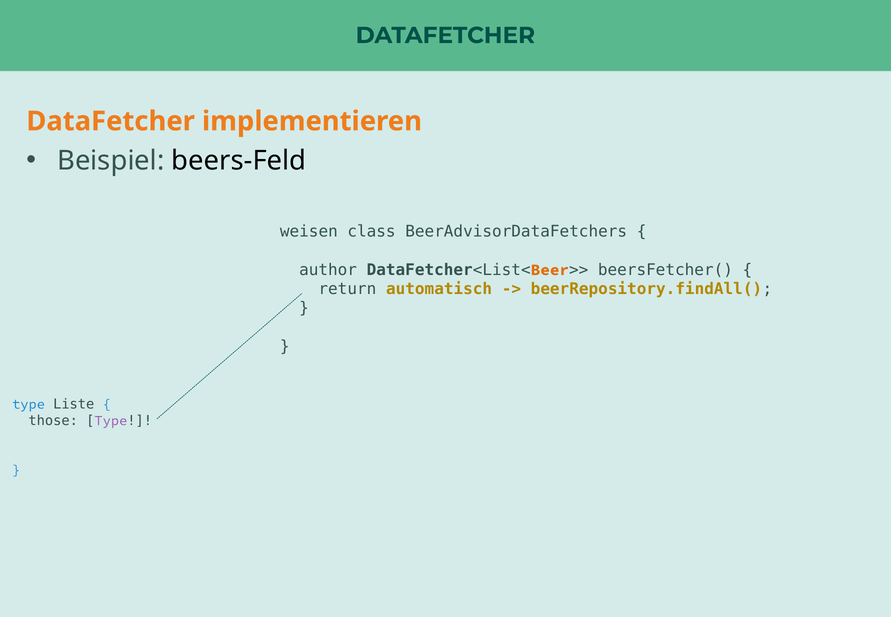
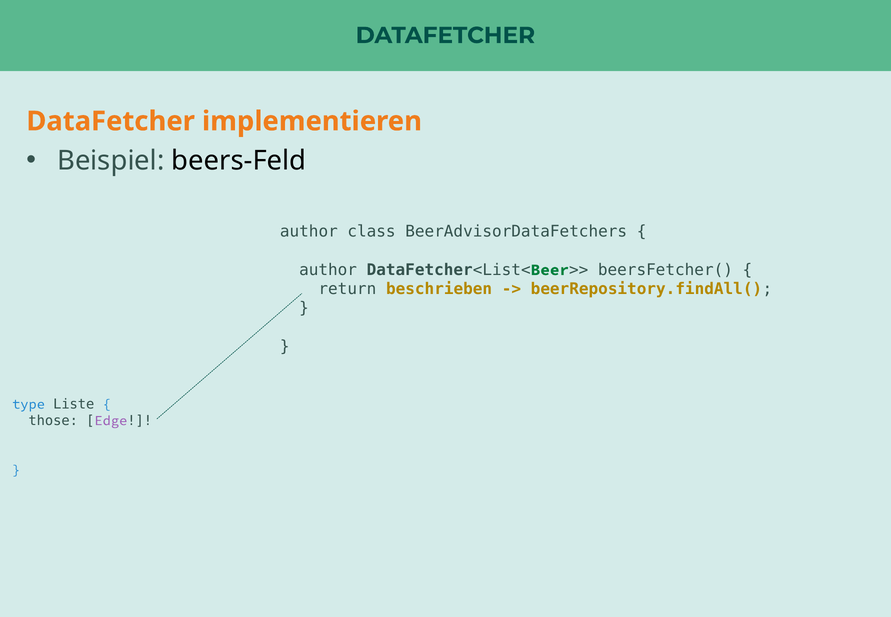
weisen at (309, 231): weisen -> author
Beer colour: orange -> green
automatisch: automatisch -> beschrieben
Type at (111, 420): Type -> Edge
